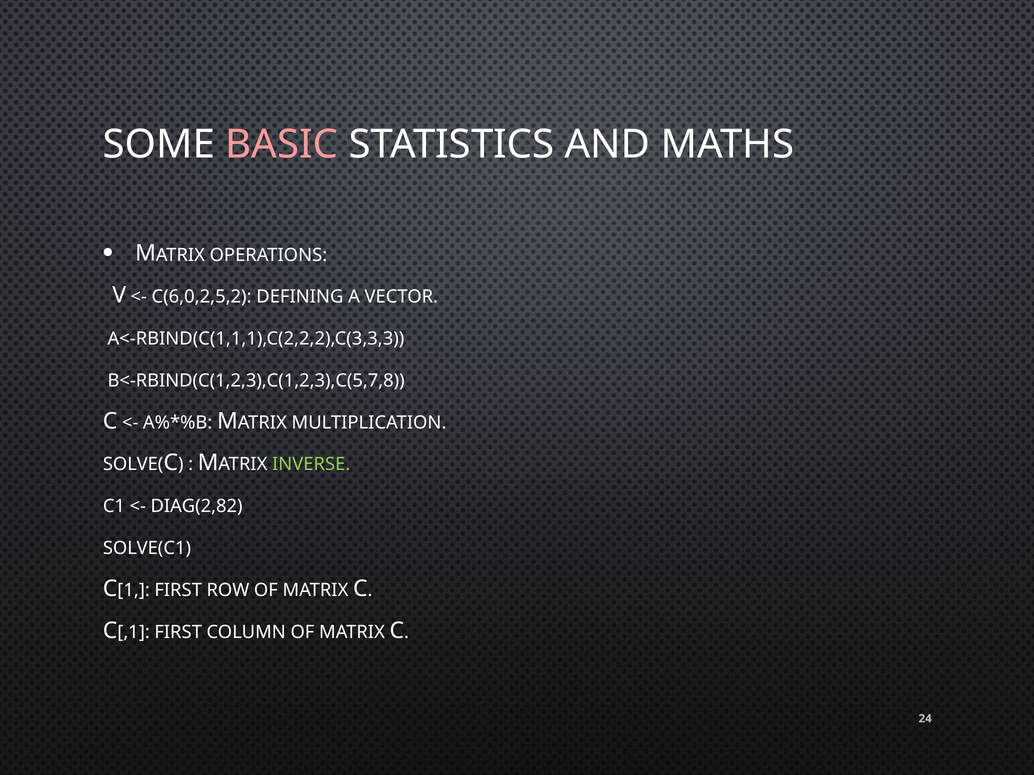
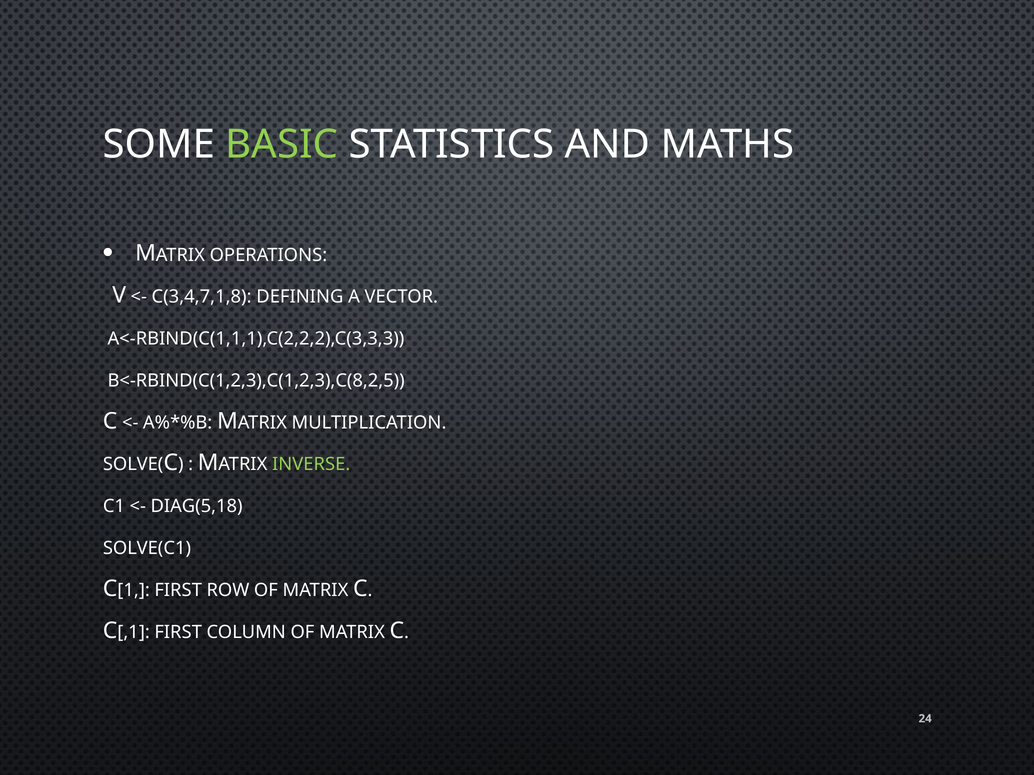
BASIC colour: pink -> light green
C(6,0,2,5,2: C(6,0,2,5,2 -> C(3,4,7,1,8
B<-RBIND(C(1,2,3),C(1,2,3),C(5,7,8: B<-RBIND(C(1,2,3),C(1,2,3),C(5,7,8 -> B<-RBIND(C(1,2,3),C(1,2,3),C(8,2,5
DIAG(2,82: DIAG(2,82 -> DIAG(5,18
